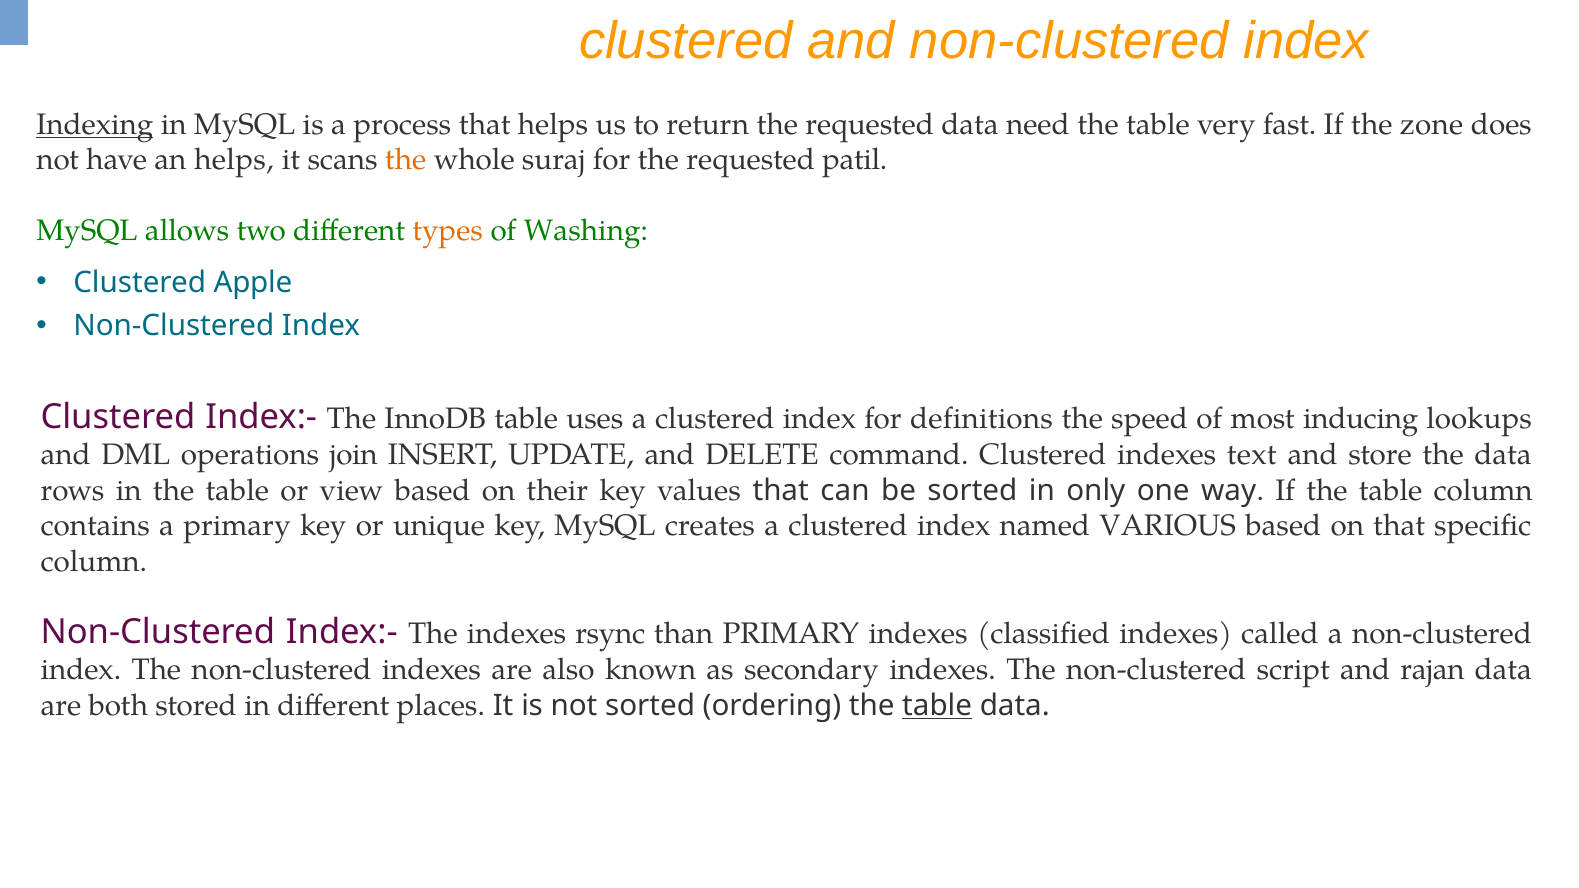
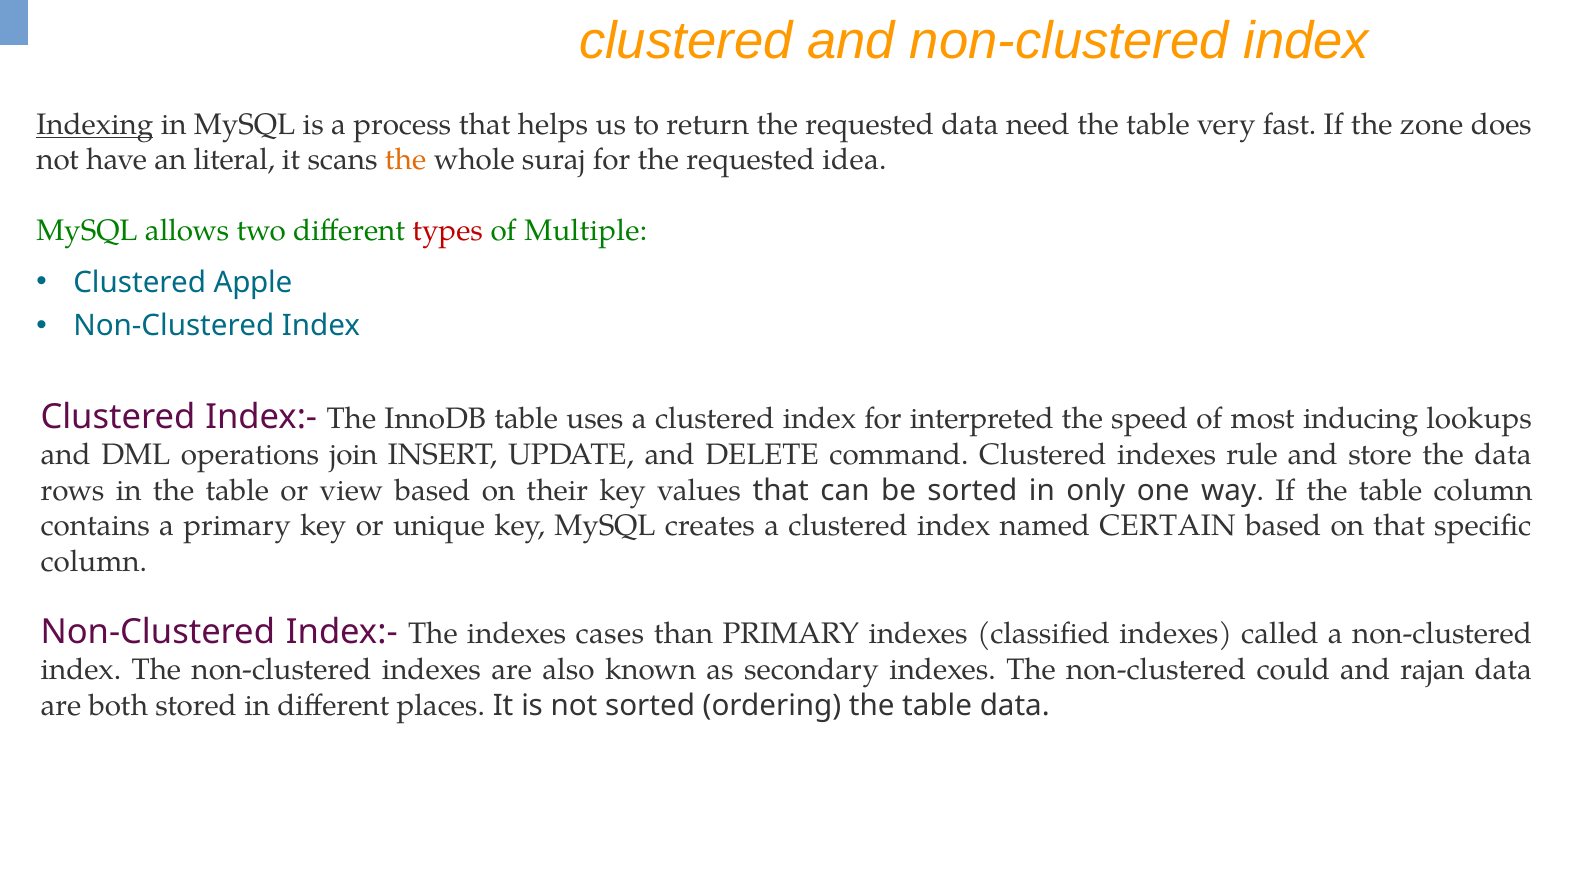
an helps: helps -> literal
patil: patil -> idea
types colour: orange -> red
Washing: Washing -> Multiple
definitions: definitions -> interpreted
text: text -> rule
VARIOUS: VARIOUS -> CERTAIN
rsync: rsync -> cases
script: script -> could
table at (937, 706) underline: present -> none
